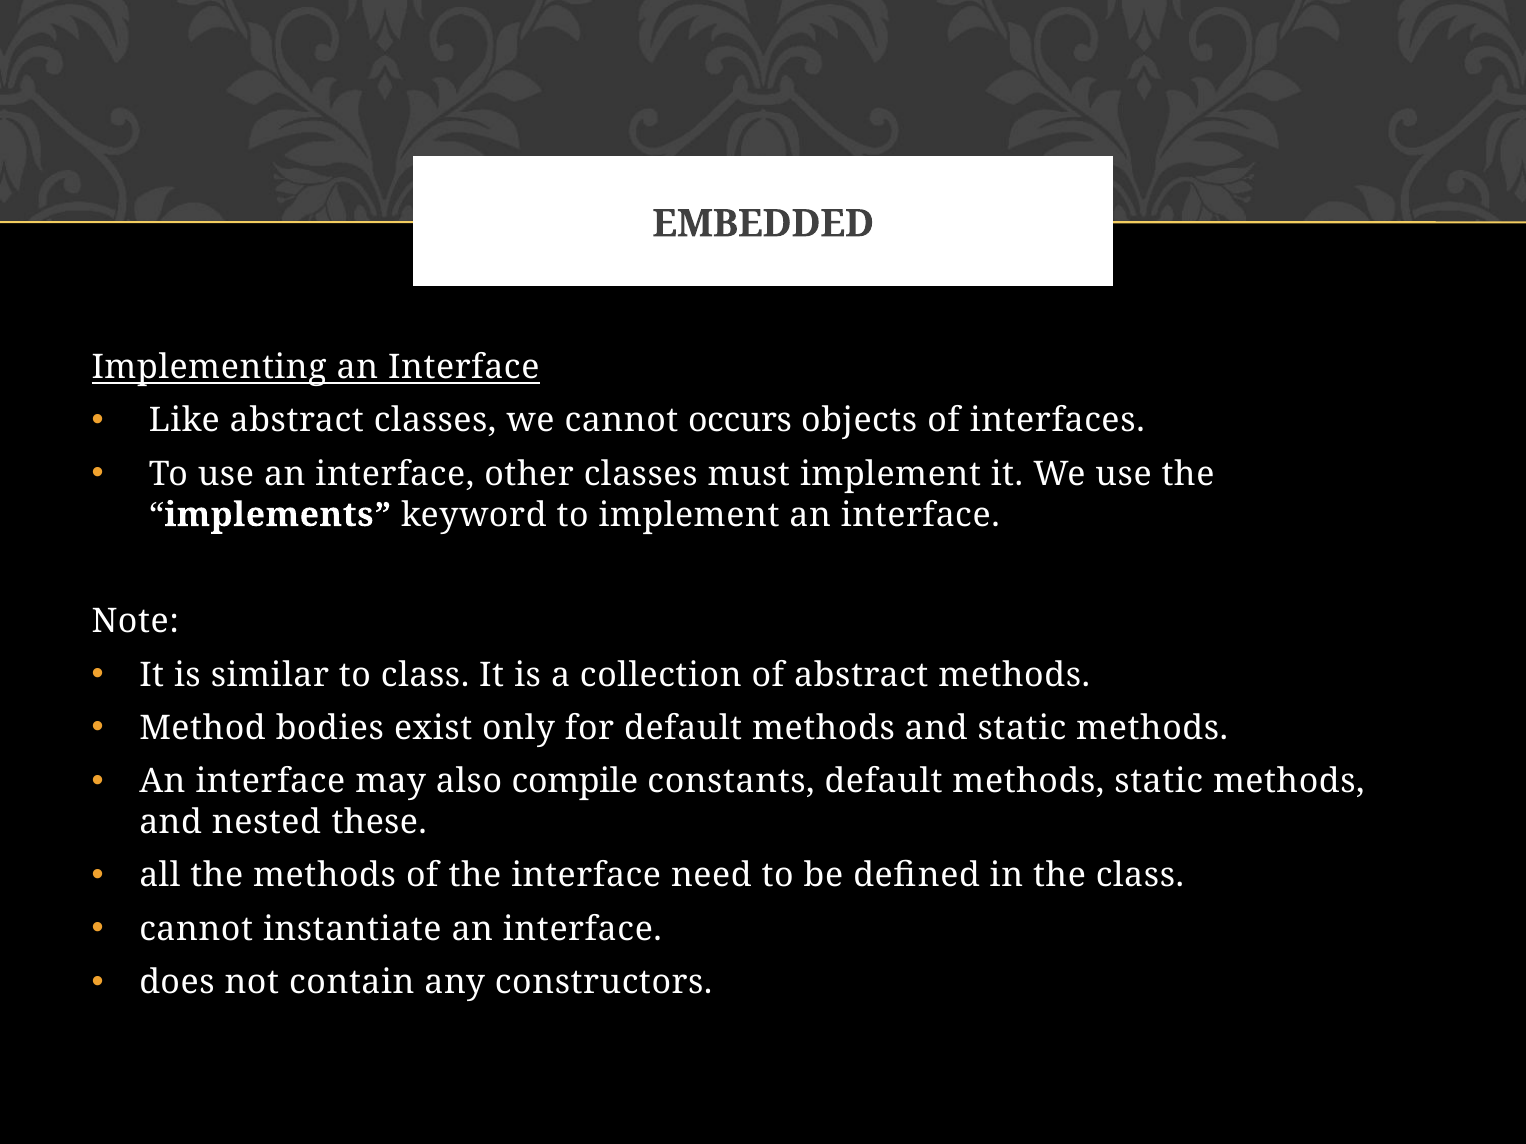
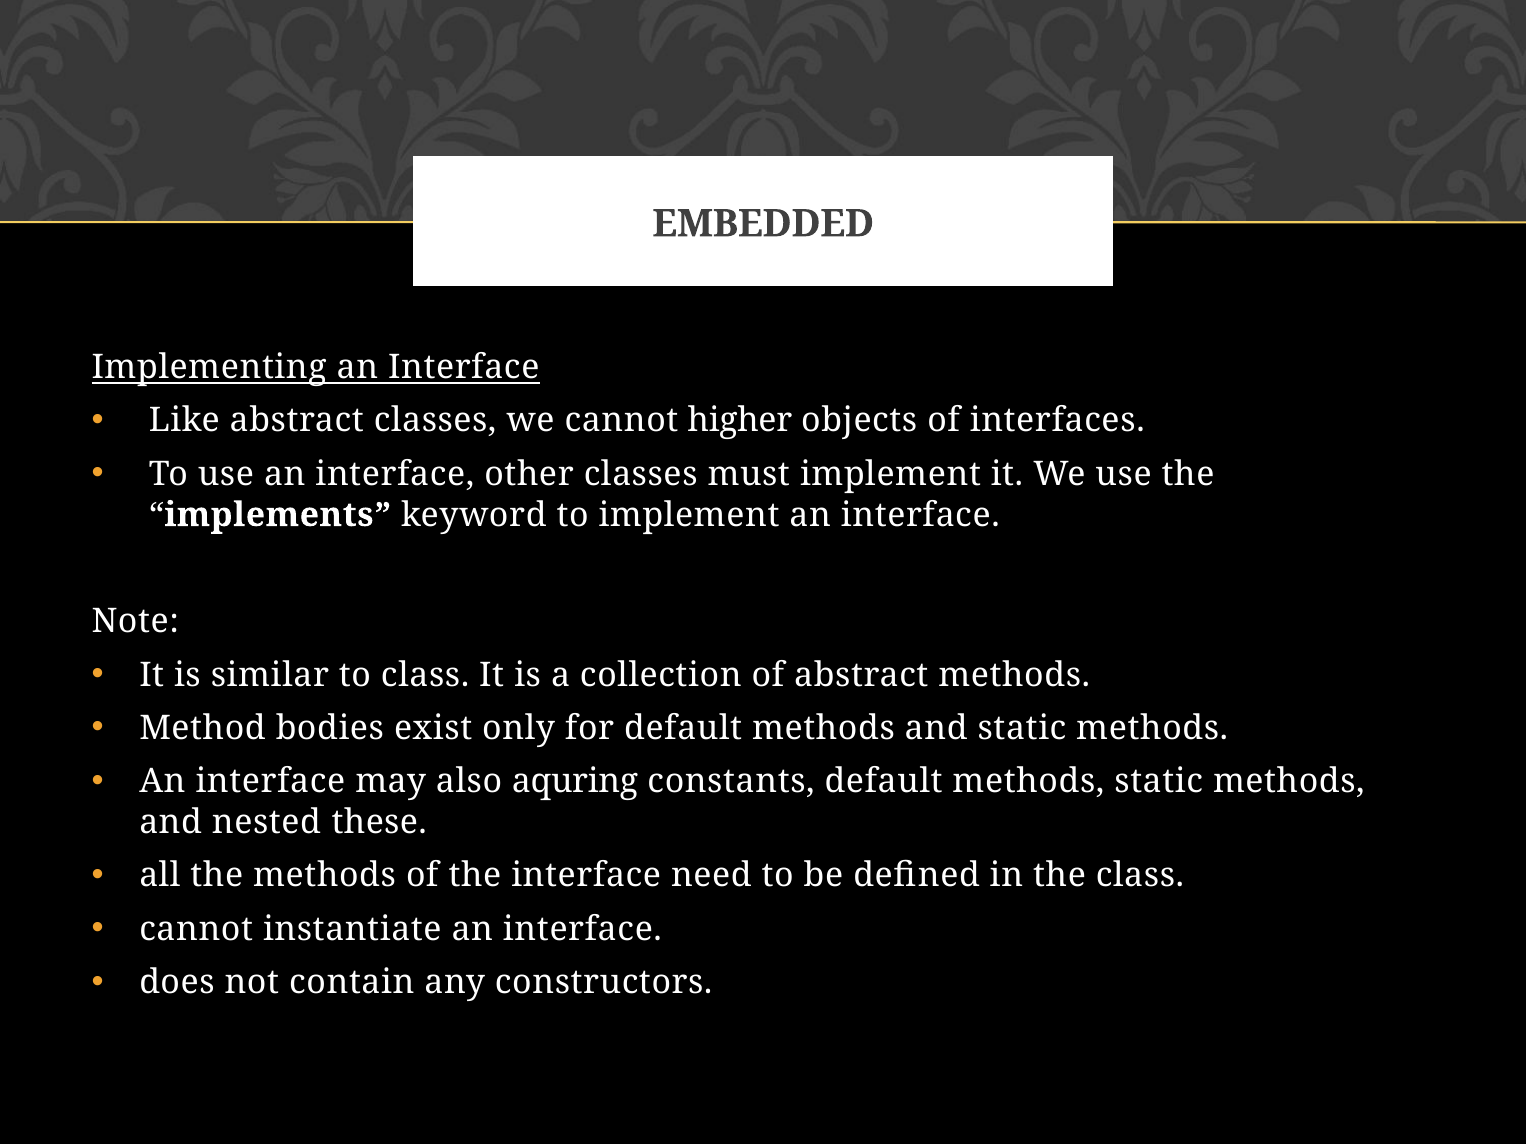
occurs: occurs -> higher
compile: compile -> aquring
